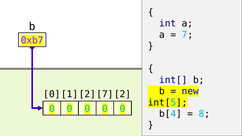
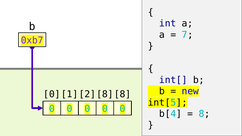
7 at (105, 94): 7 -> 8
2 at (123, 94): 2 -> 8
